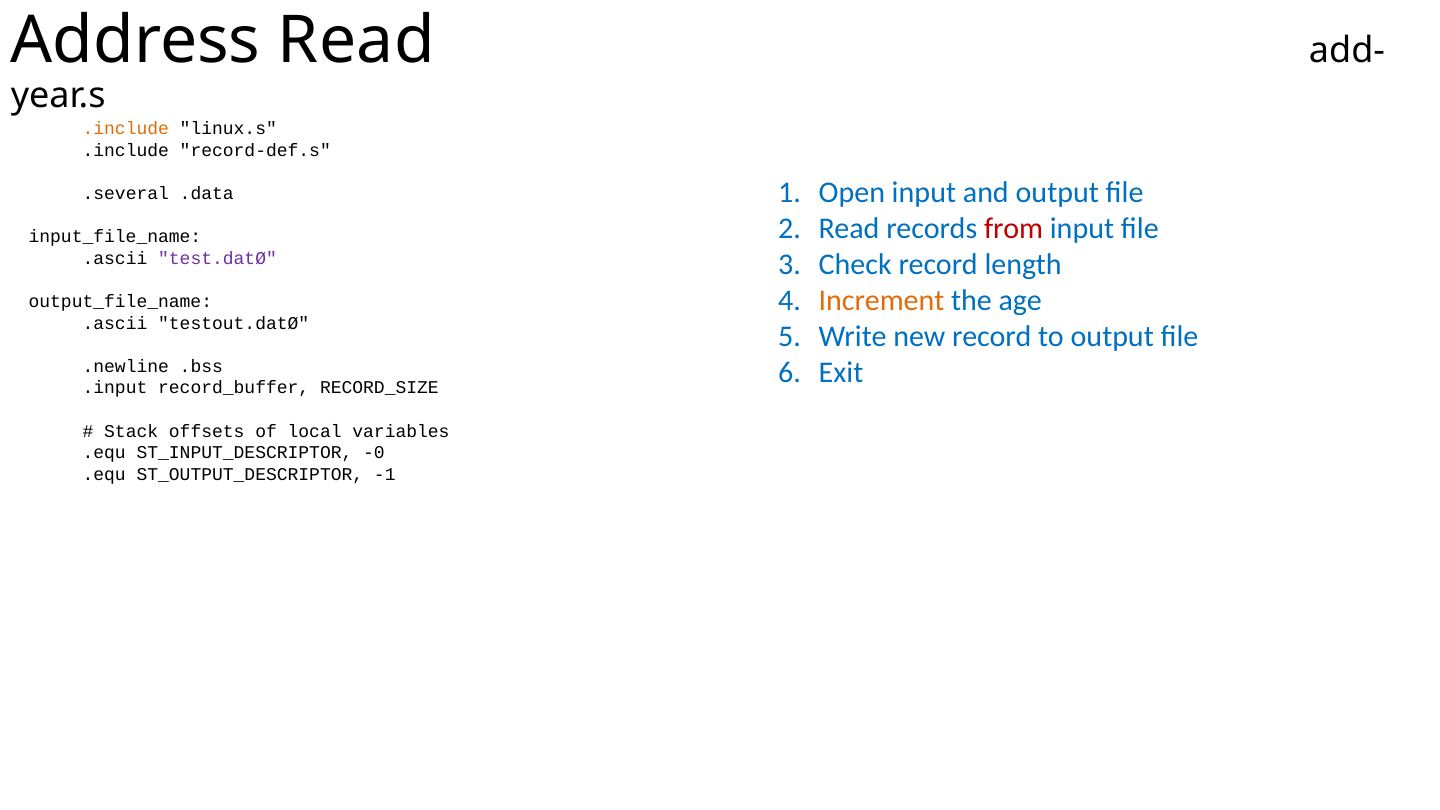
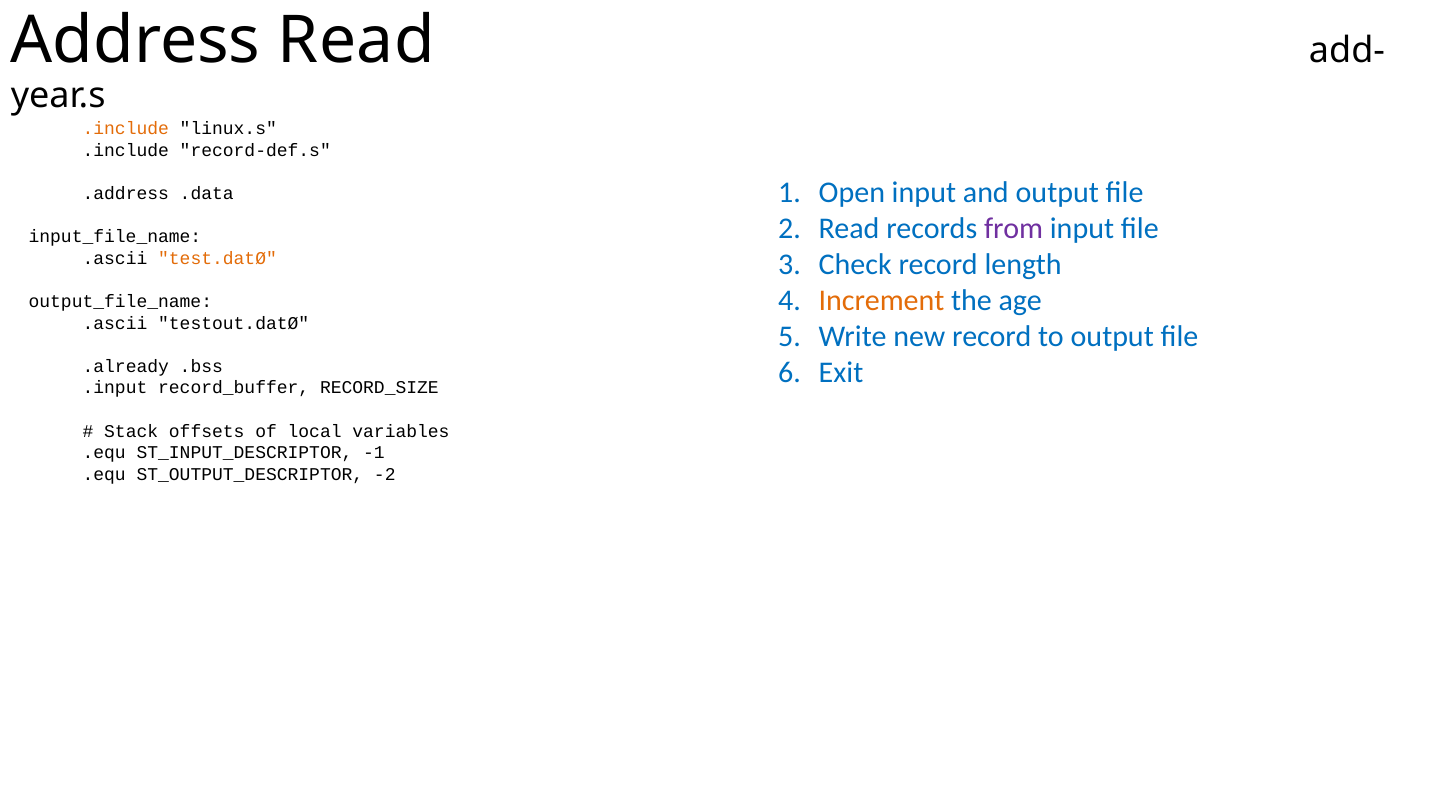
.several: .several -> .address
from colour: red -> purple
test.datØ colour: purple -> orange
.newline: .newline -> .already
-0: -0 -> -1
-1: -1 -> -2
